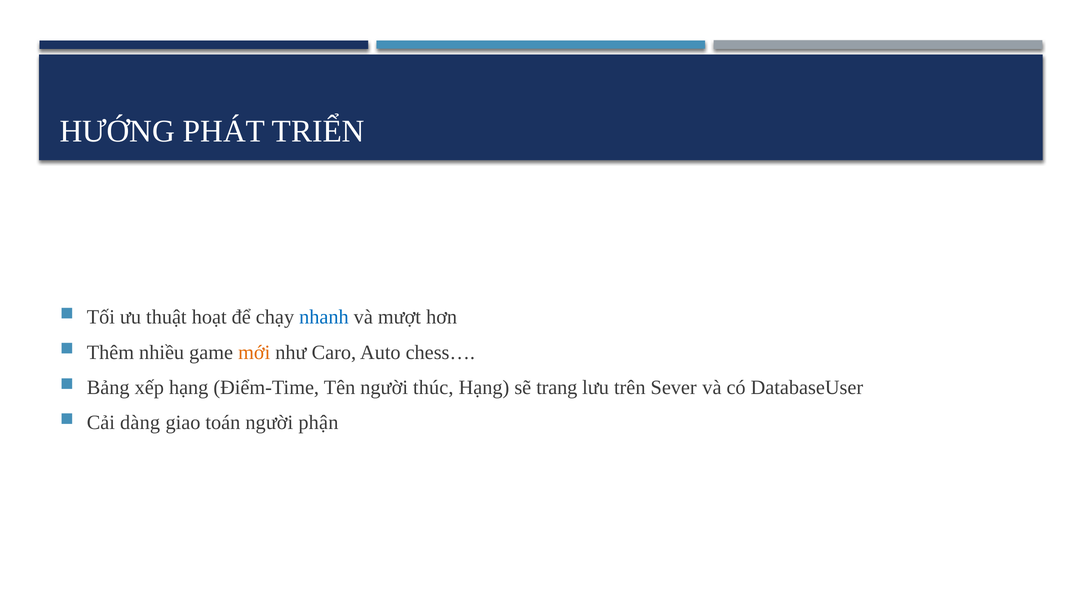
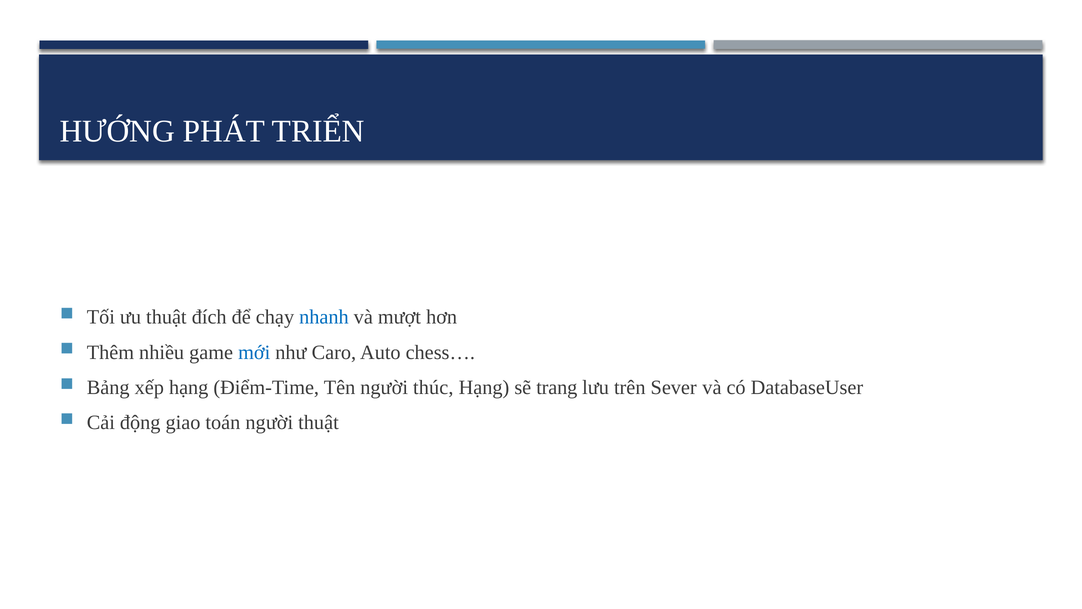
hoạt: hoạt -> đích
mới colour: orange -> blue
dàng: dàng -> động
người phận: phận -> thuật
